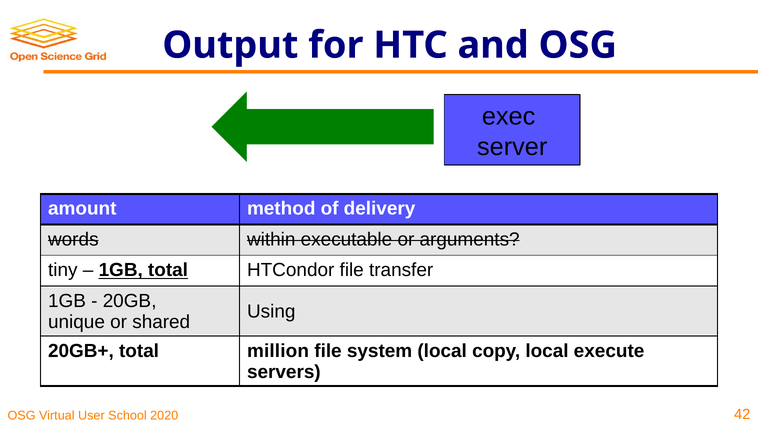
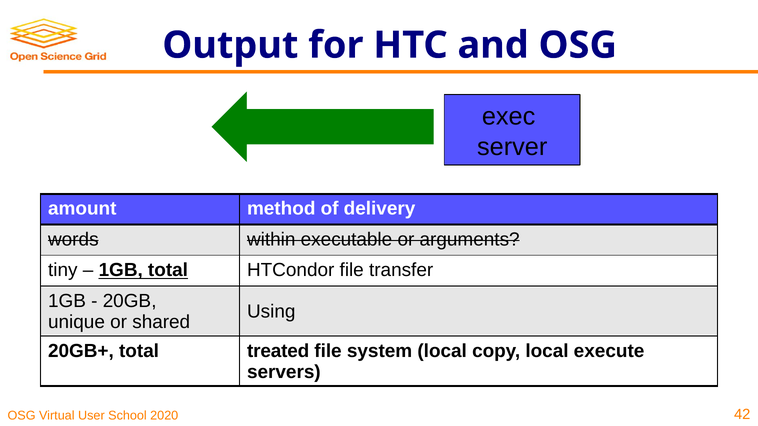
million: million -> treated
